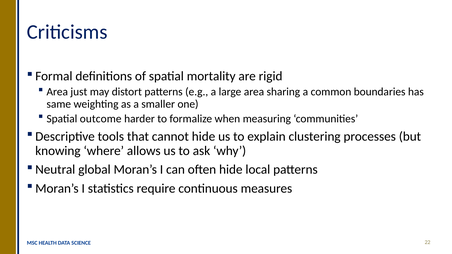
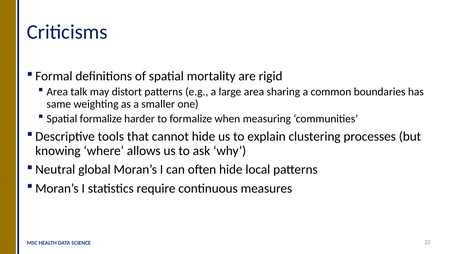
just: just -> talk
Spatial outcome: outcome -> formalize
